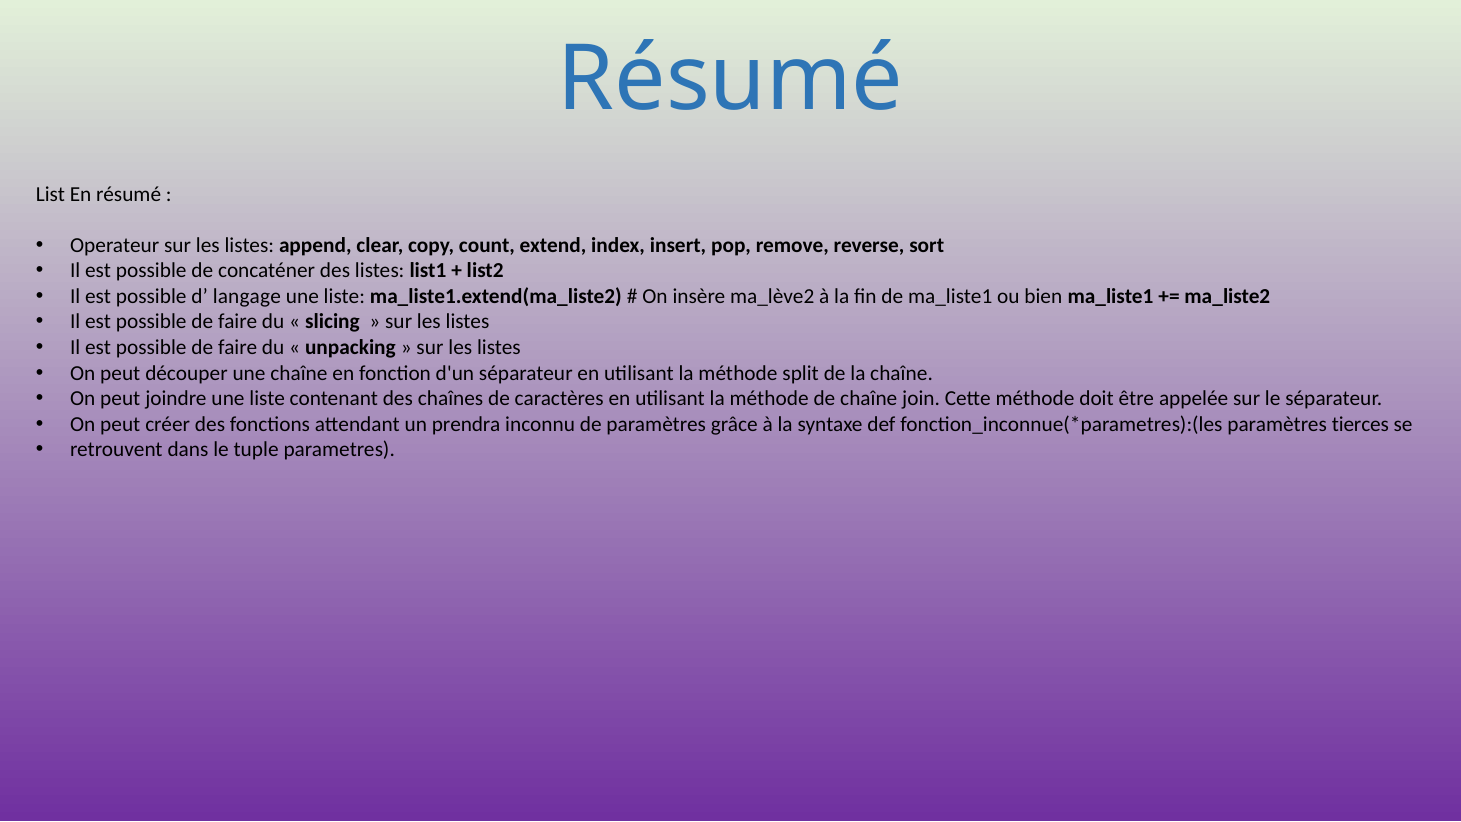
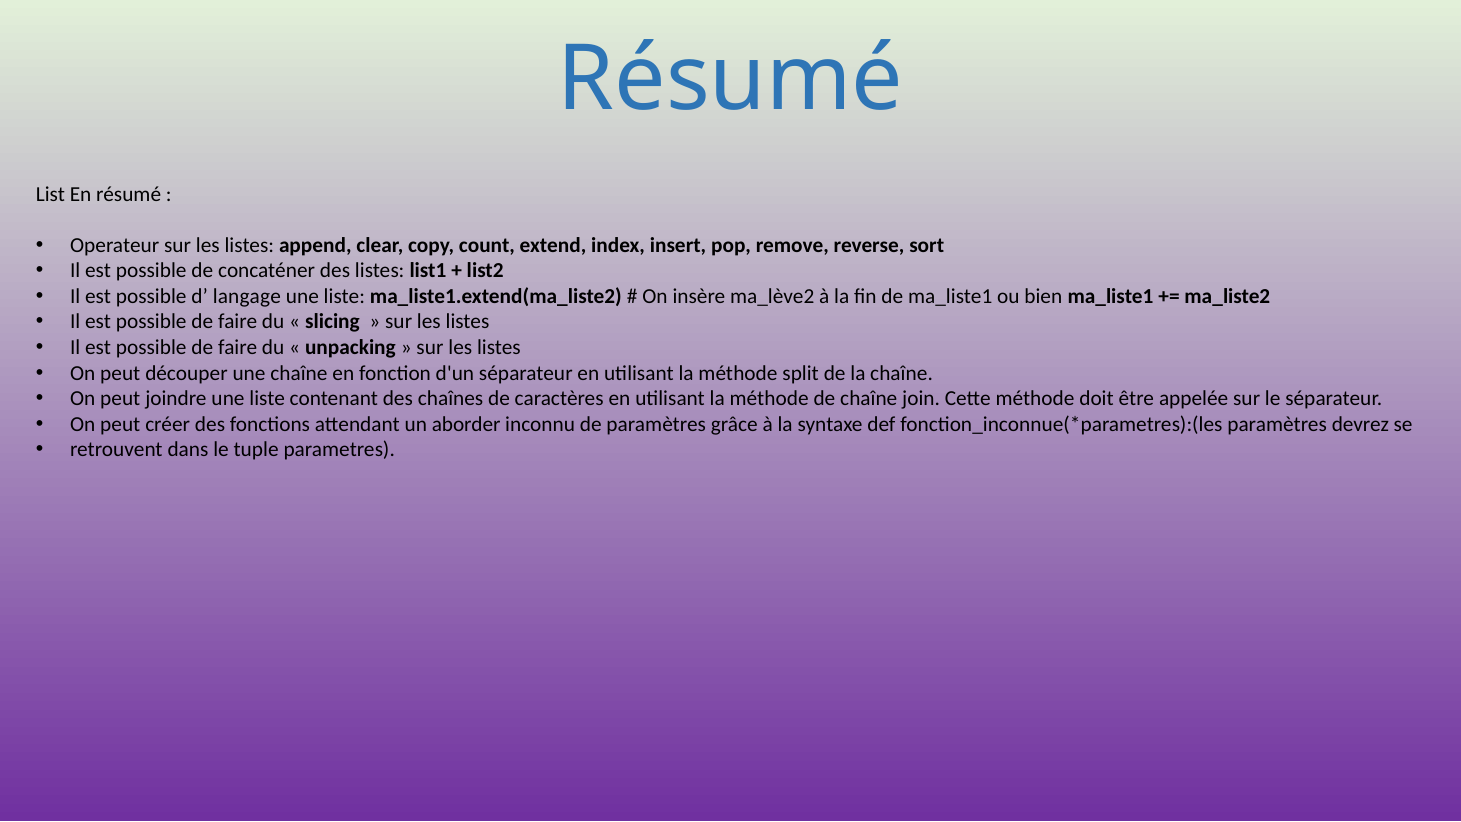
prendra: prendra -> aborder
tierces: tierces -> devrez
